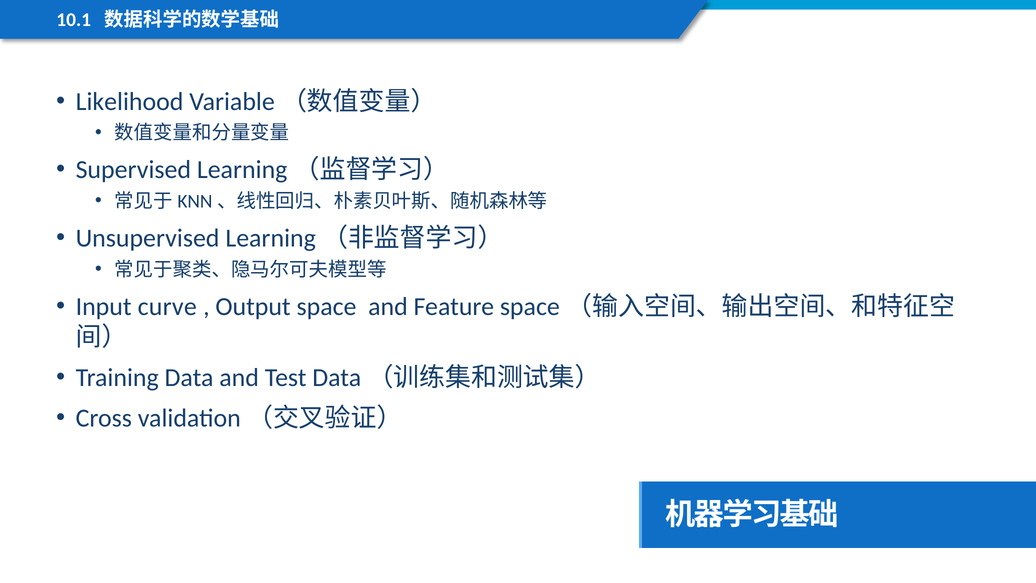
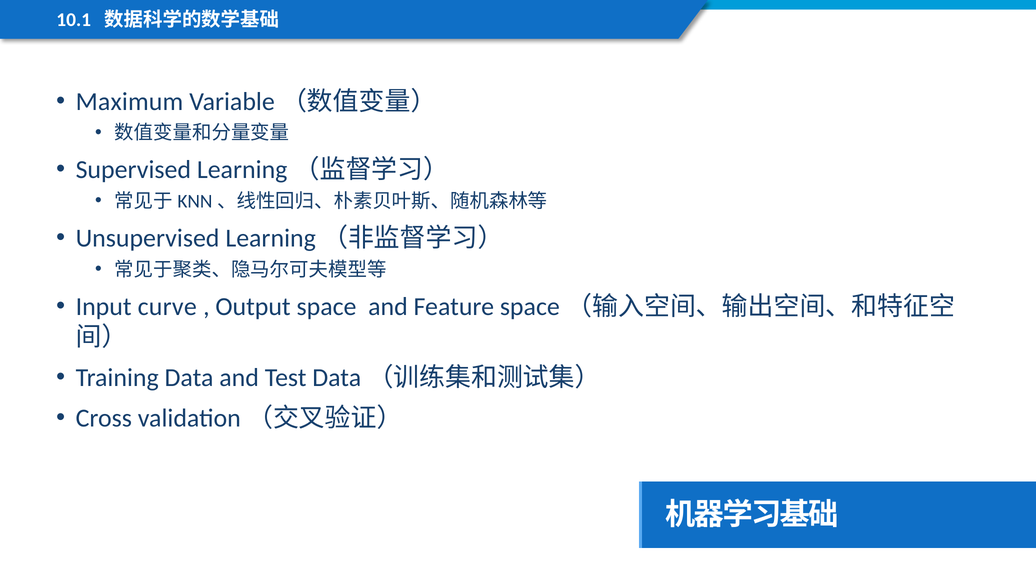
Likelihood: Likelihood -> Maximum
